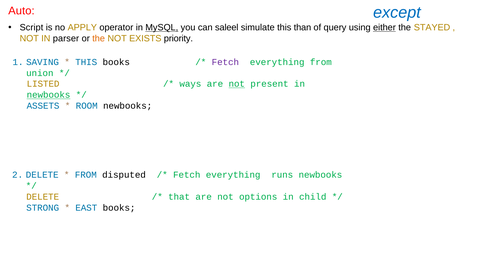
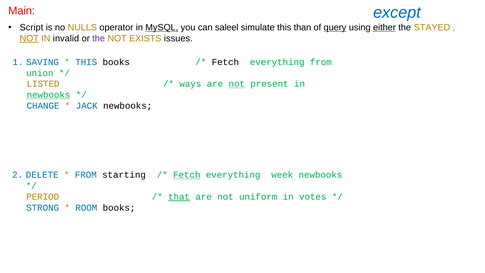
Auto: Auto -> Main
APPLY: APPLY -> NULLS
query underline: none -> present
NOT at (29, 38) underline: none -> present
parser: parser -> invalid
the at (99, 38) colour: orange -> purple
priority: priority -> issues
Fetch at (225, 62) colour: purple -> black
ASSETS: ASSETS -> CHANGE
ROOM: ROOM -> JACK
disputed: disputed -> starting
Fetch at (187, 175) underline: none -> present
runs: runs -> week
DELETE at (43, 197): DELETE -> PERIOD
that underline: none -> present
options: options -> uniform
child: child -> votes
EAST: EAST -> ROOM
